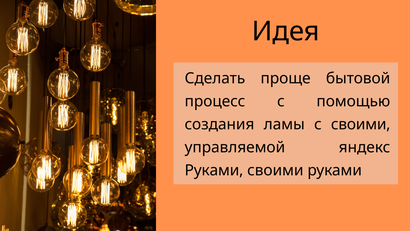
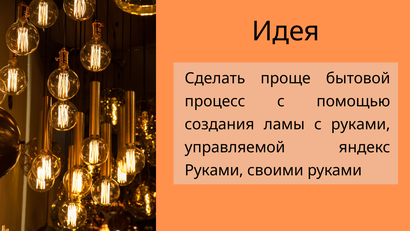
с своими: своими -> руками
